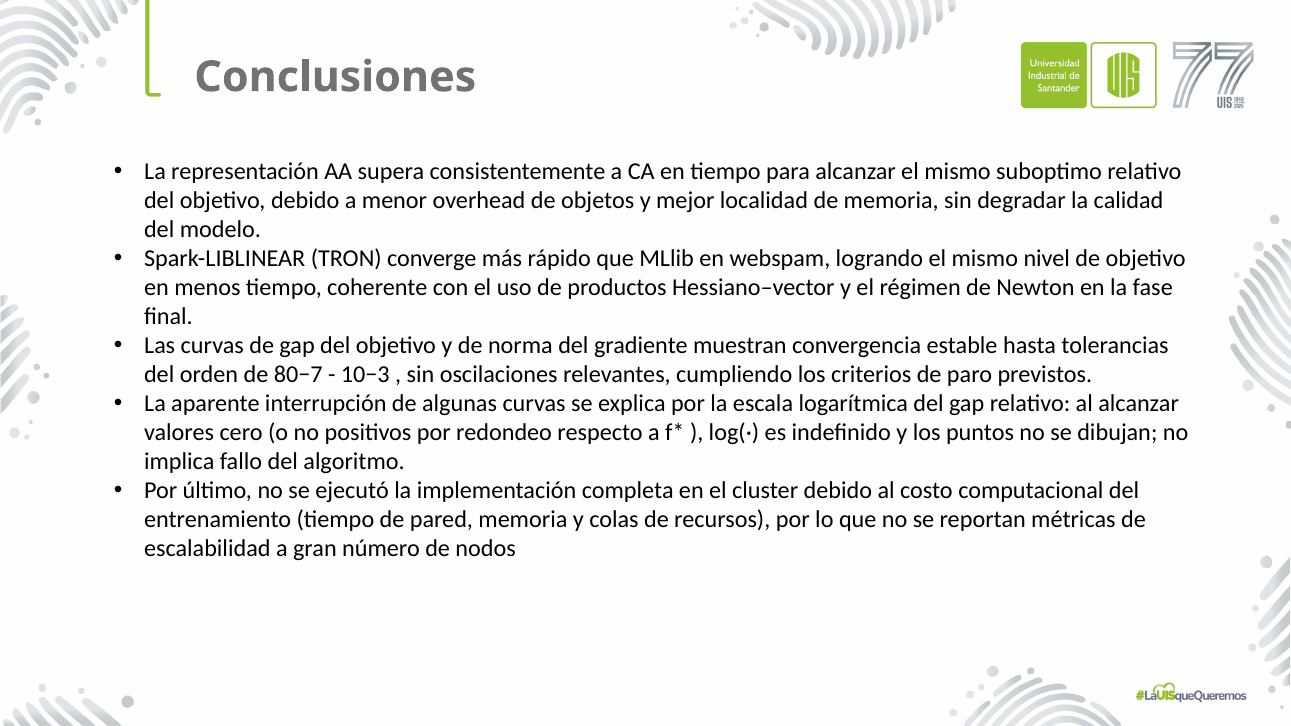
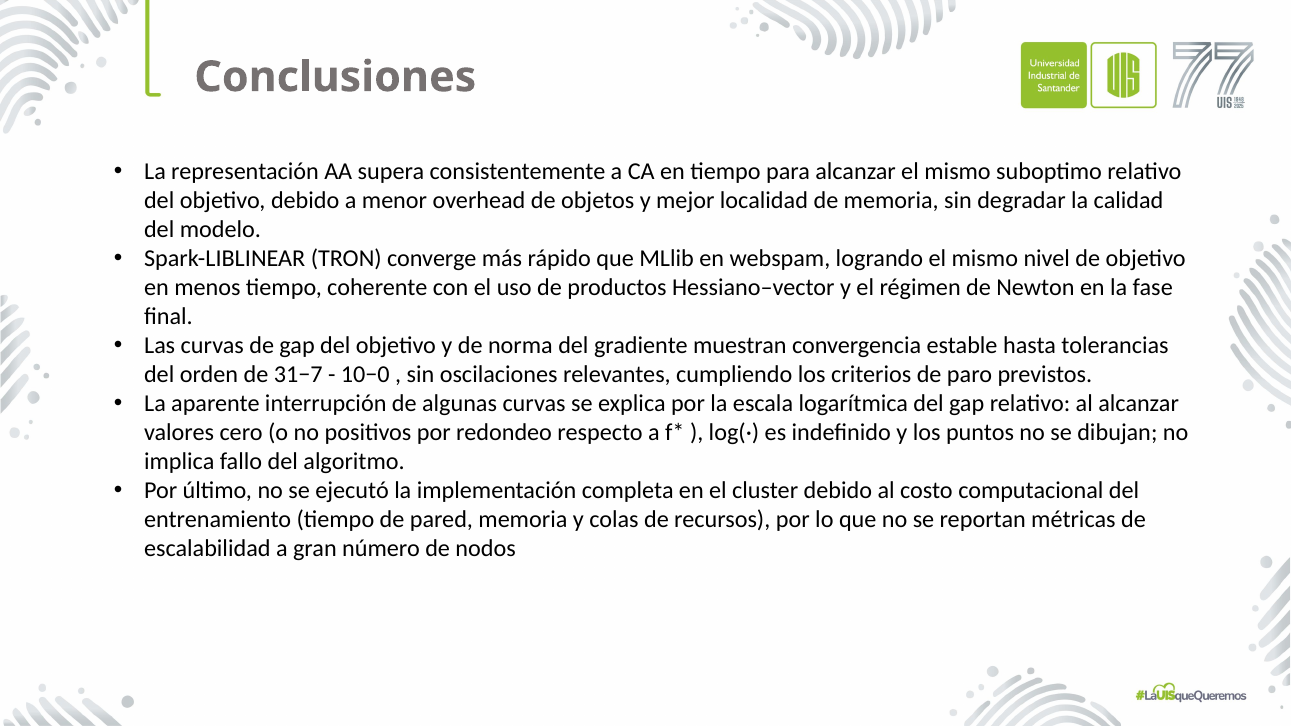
80−7: 80−7 -> 31−7
10−3: 10−3 -> 10−0
